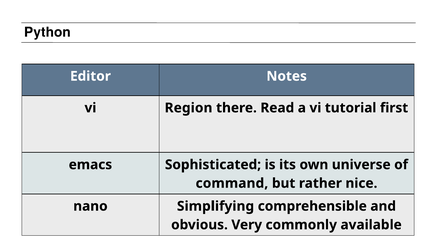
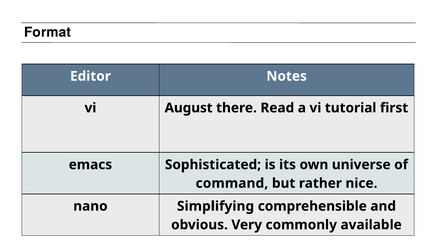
Python: Python -> Format
Region: Region -> August
